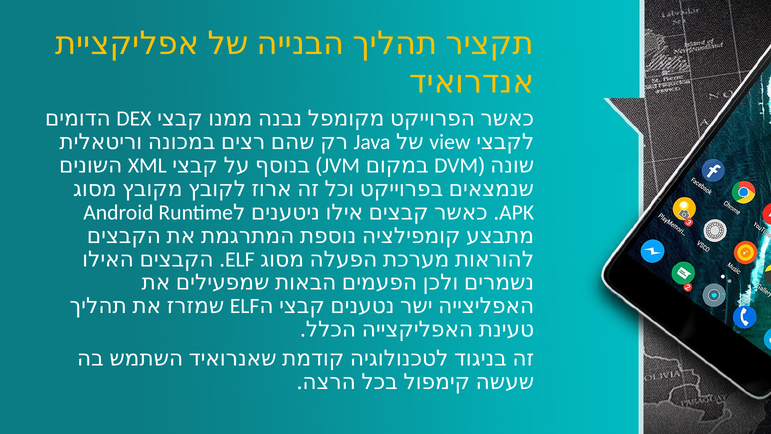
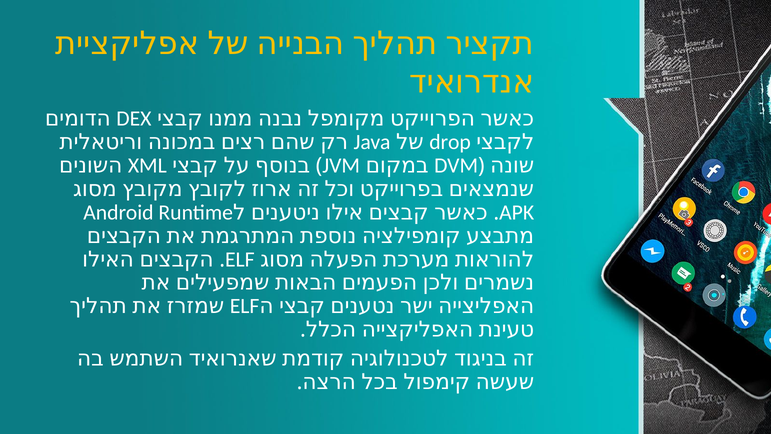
view: view -> drop
